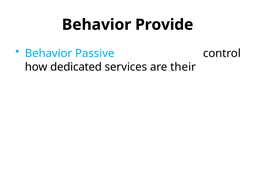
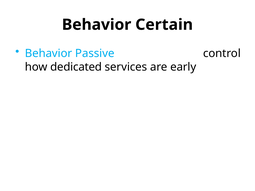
Provide: Provide -> Certain
their: their -> early
